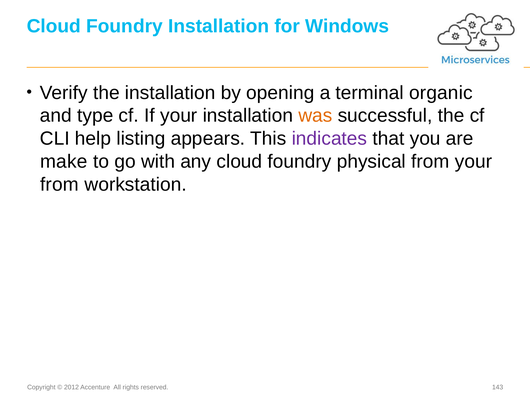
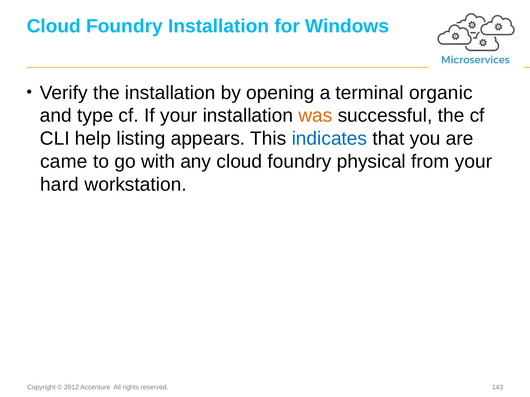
indicates colour: purple -> blue
make: make -> came
from at (60, 185): from -> hard
